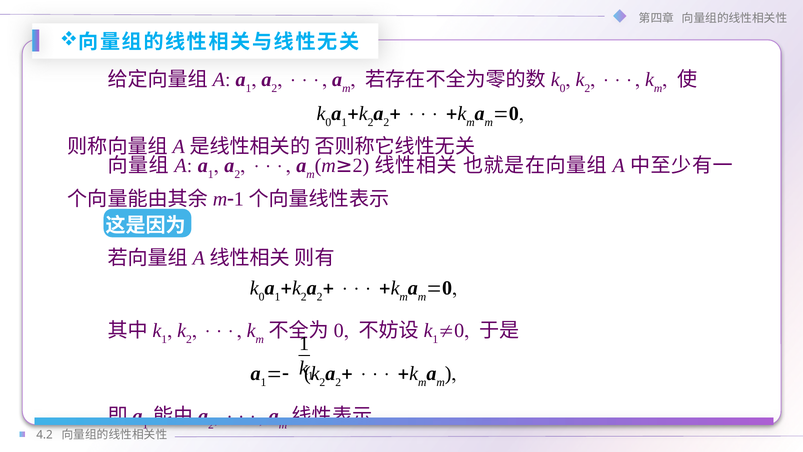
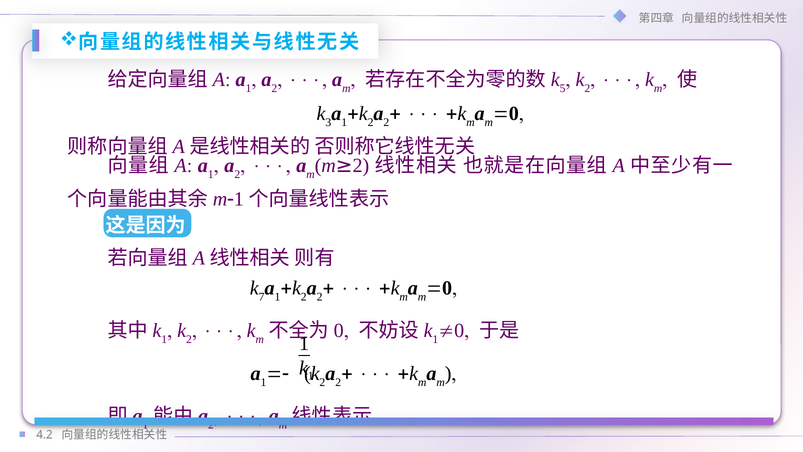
0 at (563, 88): 0 -> 5
0 at (328, 122): 0 -> 3
0 at (262, 297): 0 -> 7
